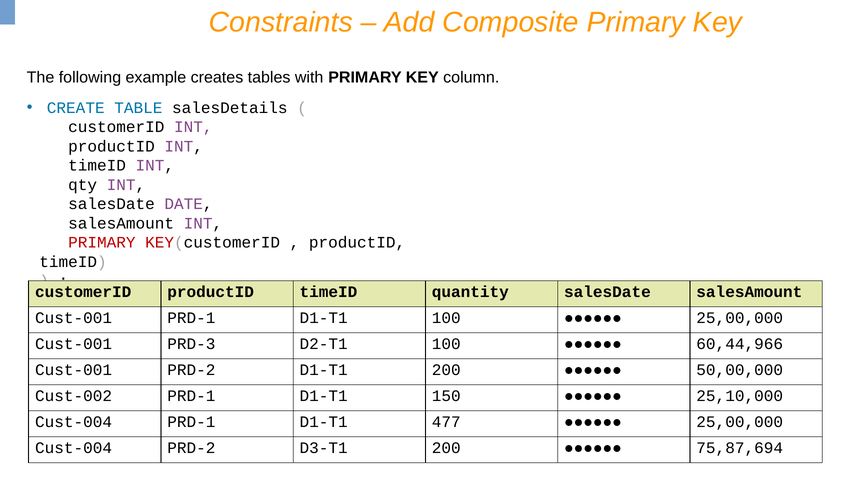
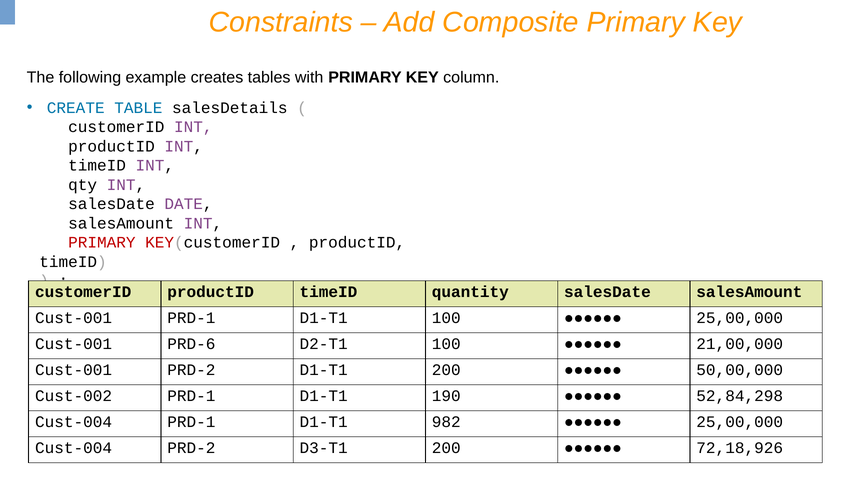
PRD-3: PRD-3 -> PRD-6
60,44,966: 60,44,966 -> 21,00,000
150: 150 -> 190
25,10,000: 25,10,000 -> 52,84,298
477: 477 -> 982
75,87,694: 75,87,694 -> 72,18,926
